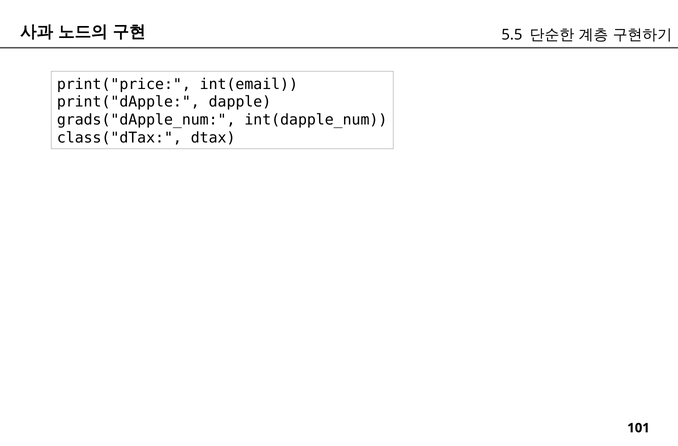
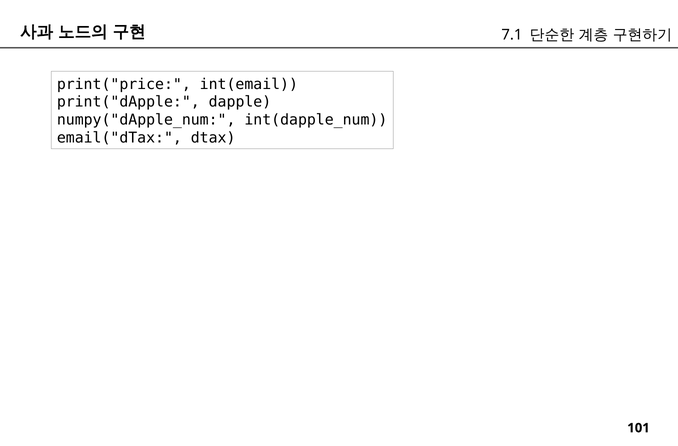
5.5: 5.5 -> 7.1
grads("dApple_num: grads("dApple_num -> numpy("dApple_num
class("dTax: class("dTax -> email("dTax
